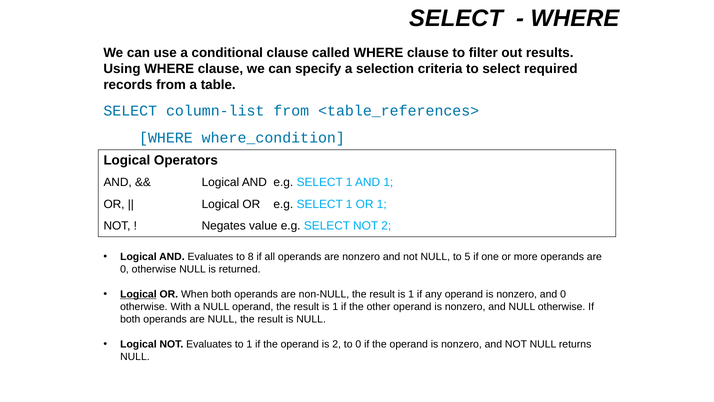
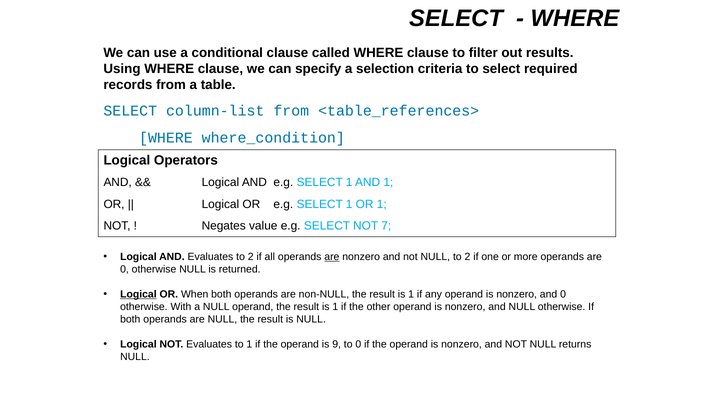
NOT 2: 2 -> 7
Evaluates to 8: 8 -> 2
are at (332, 257) underline: none -> present
NULL to 5: 5 -> 2
is 2: 2 -> 9
